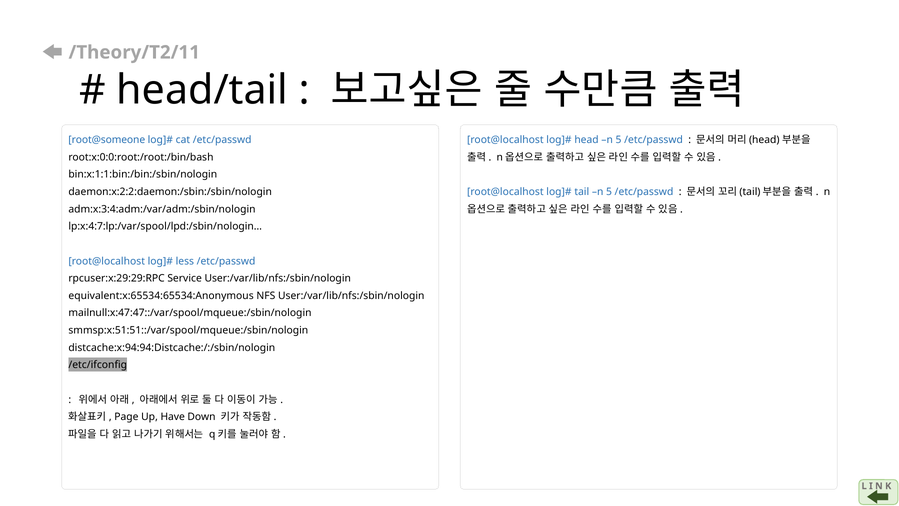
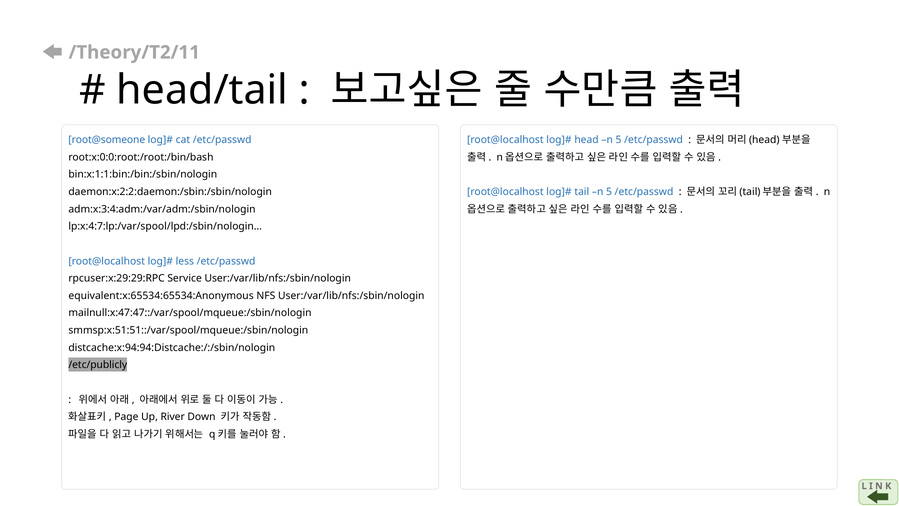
/etc/ifconfig: /etc/ifconfig -> /etc/publicly
Have: Have -> River
